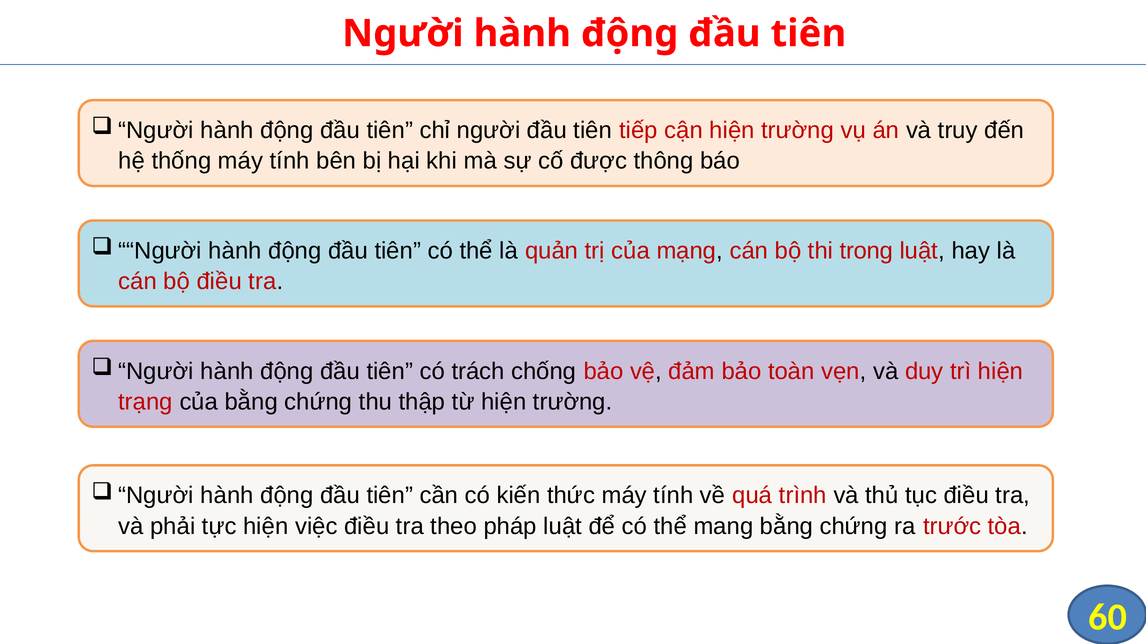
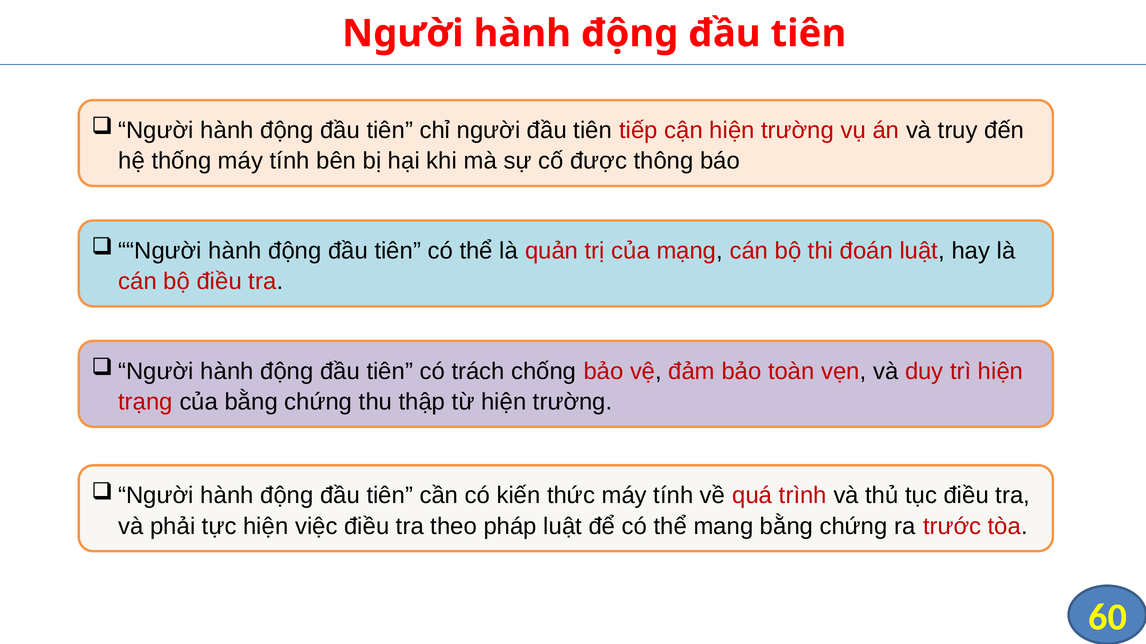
trong: trong -> đoán
